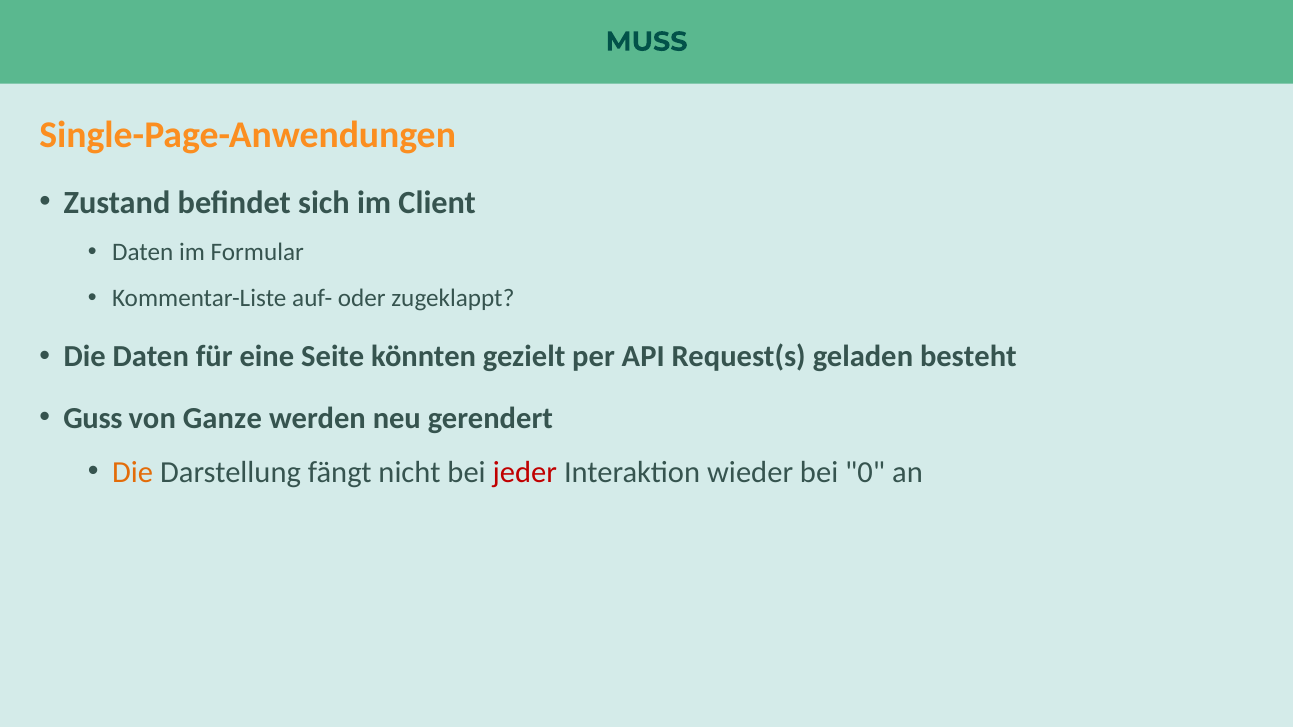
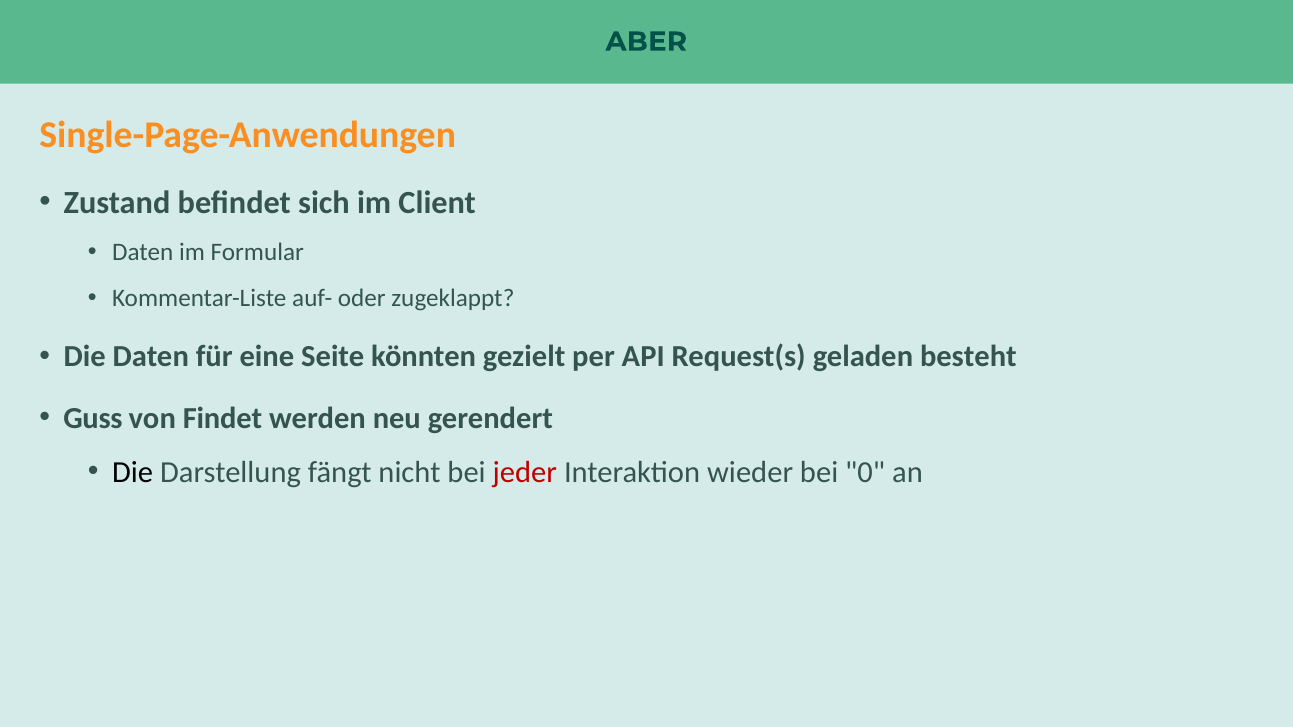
MUSS: MUSS -> ABER
Ganze: Ganze -> Findet
Die at (133, 473) colour: orange -> black
